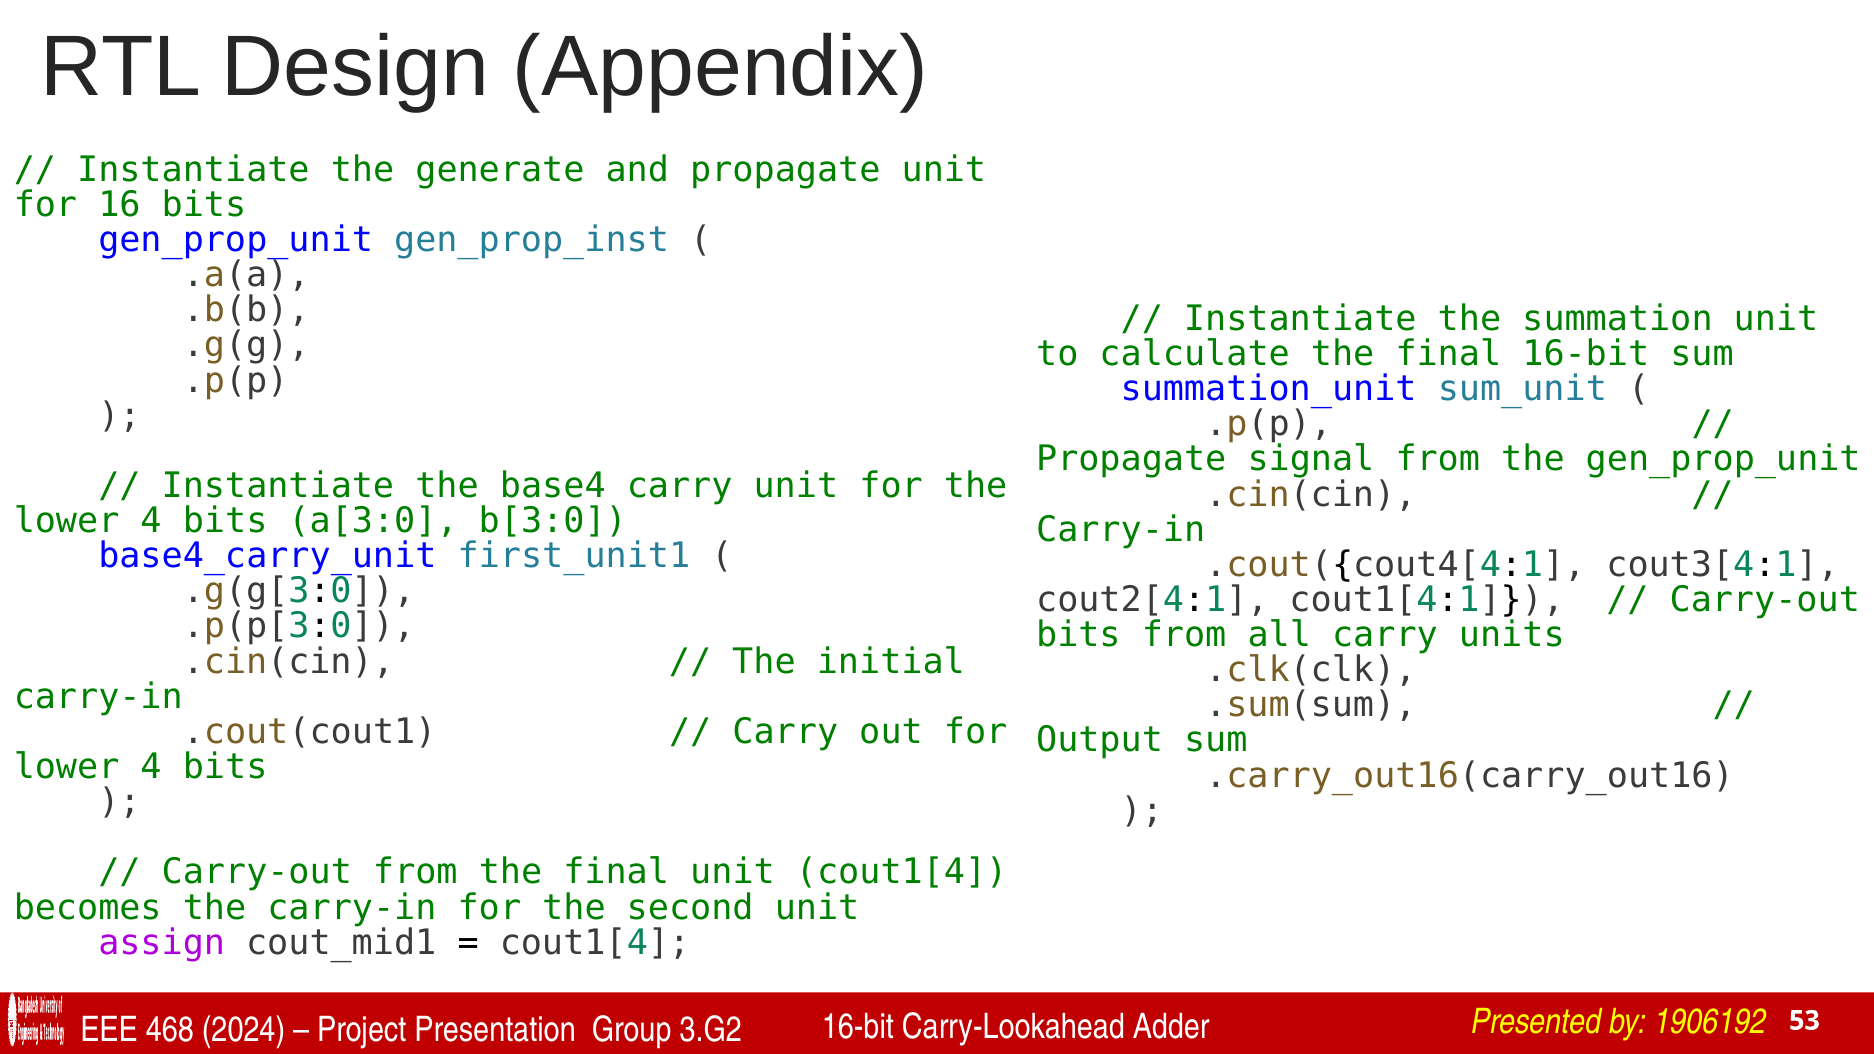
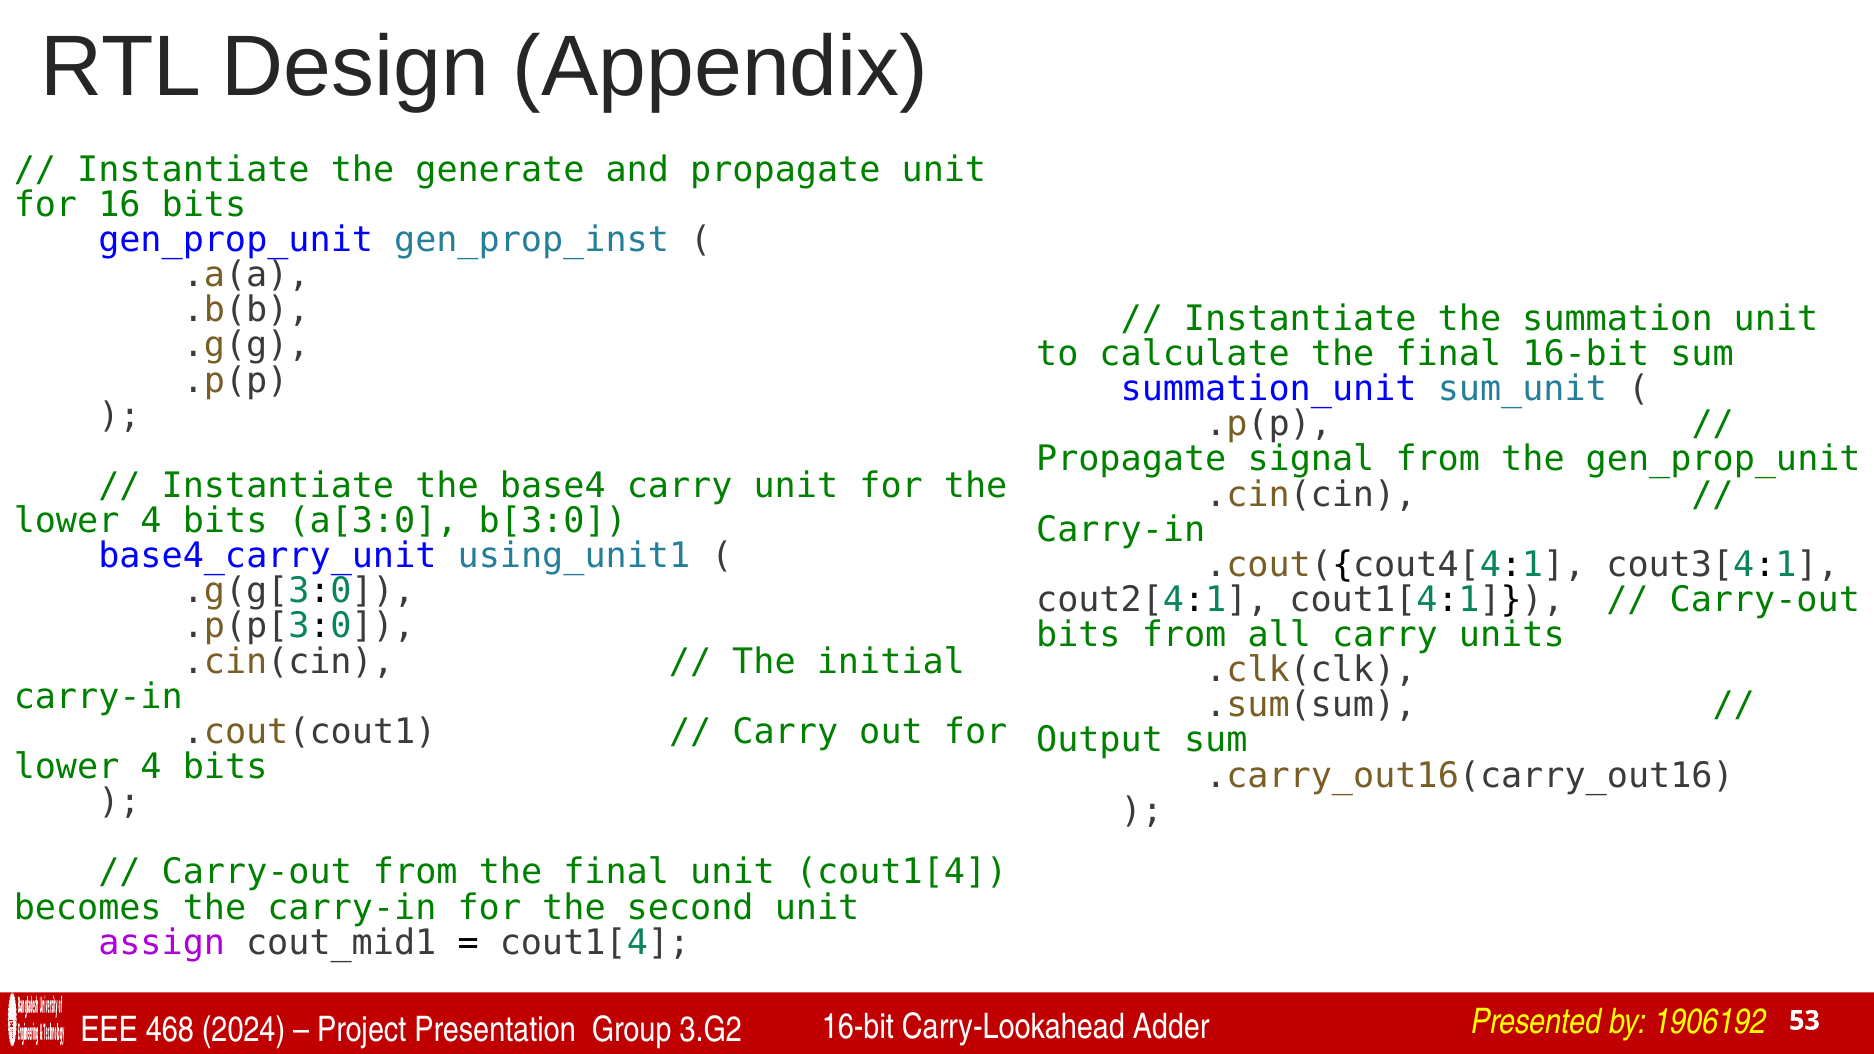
first_unit1: first_unit1 -> using_unit1
